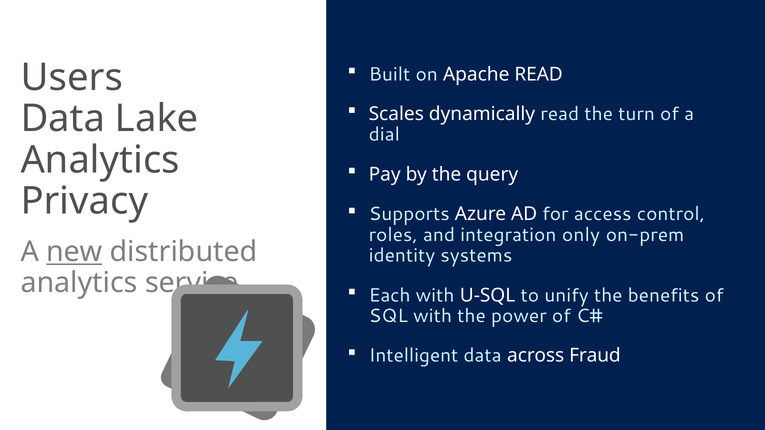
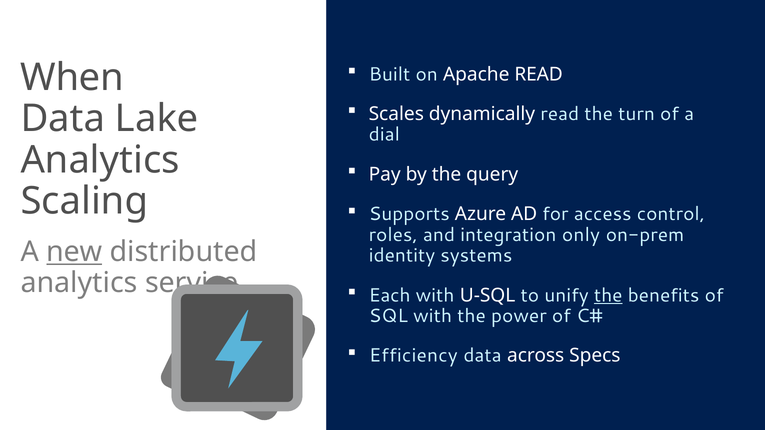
Users: Users -> When
Privacy: Privacy -> Scaling
the at (608, 295) underline: none -> present
Intelligent: Intelligent -> Efficiency
Fraud: Fraud -> Specs
